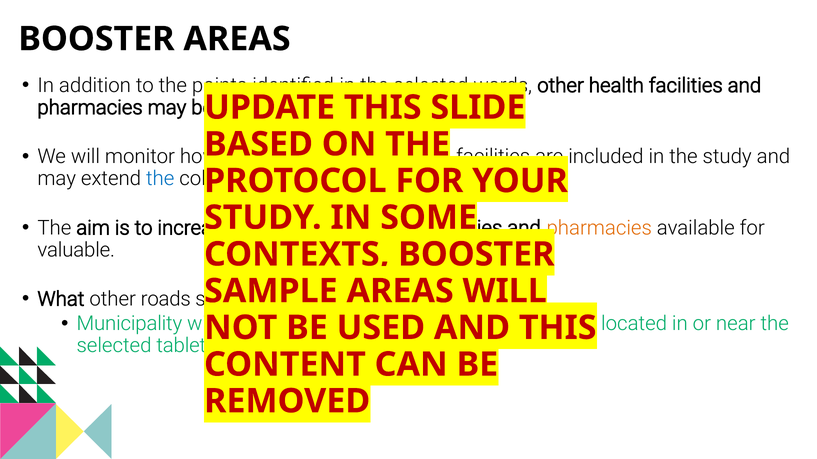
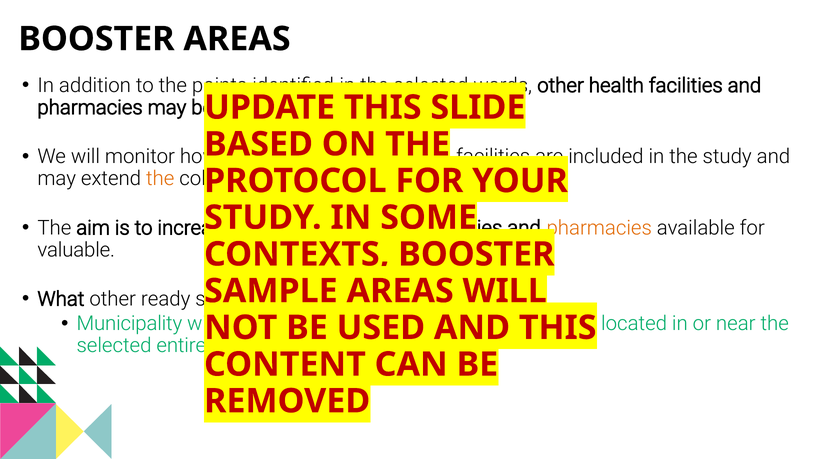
the at (160, 179) colour: blue -> orange
roads: roads -> ready
tablet: tablet -> entire
